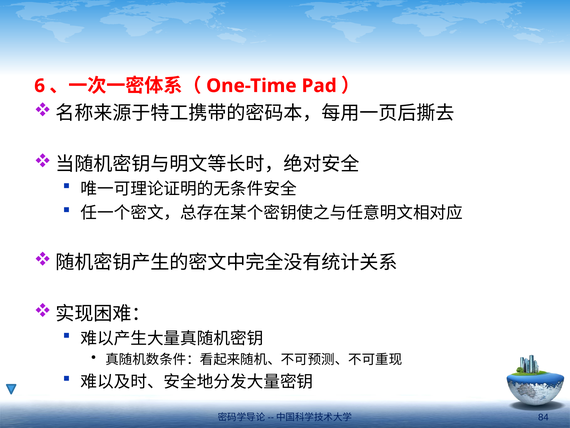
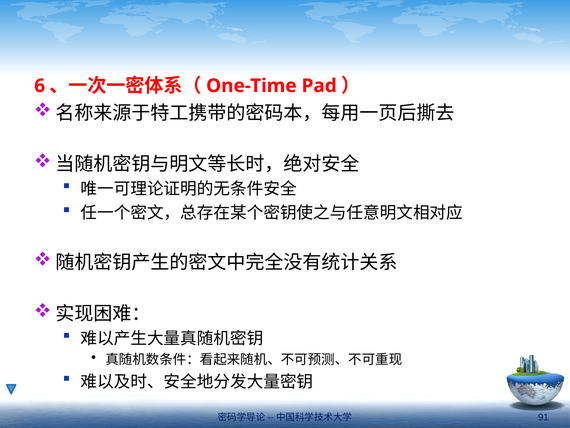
84: 84 -> 91
